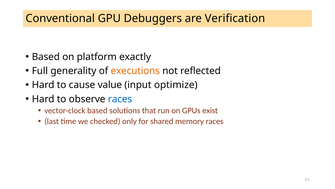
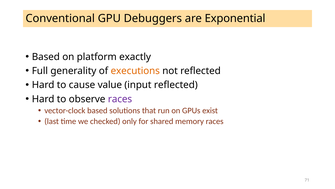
Verification: Verification -> Exponential
input optimize: optimize -> reflected
races at (120, 99) colour: blue -> purple
